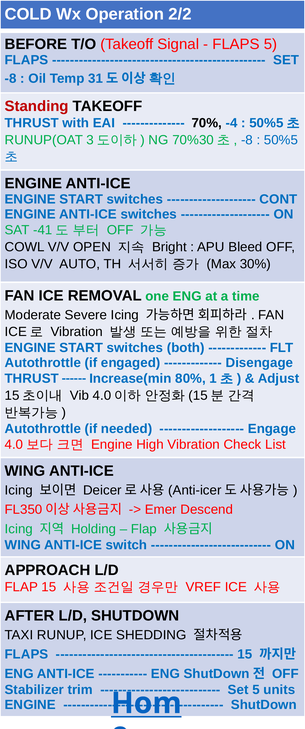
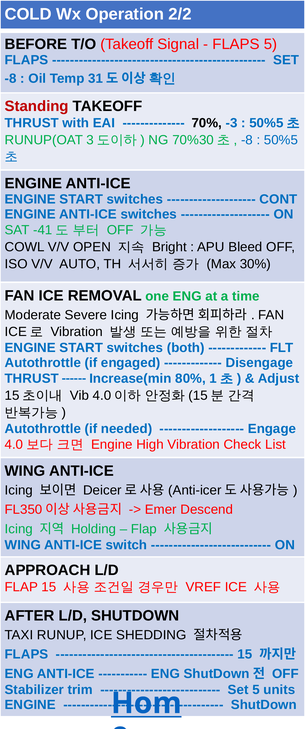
-4: -4 -> -3
